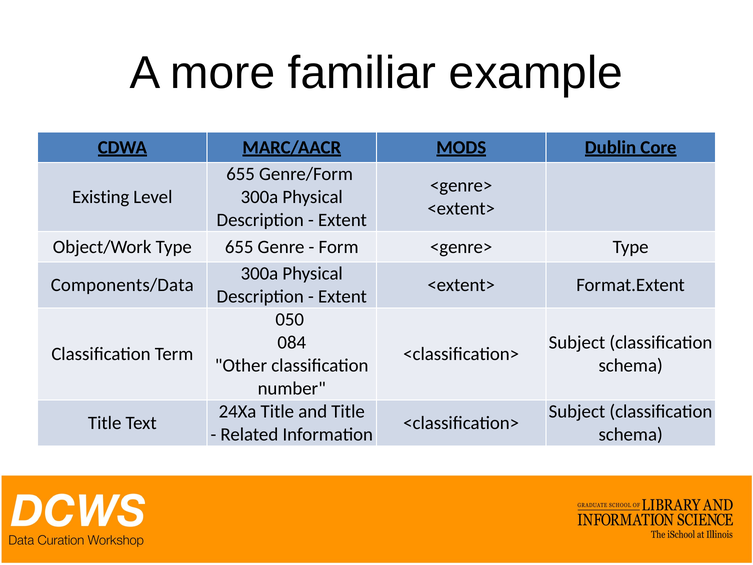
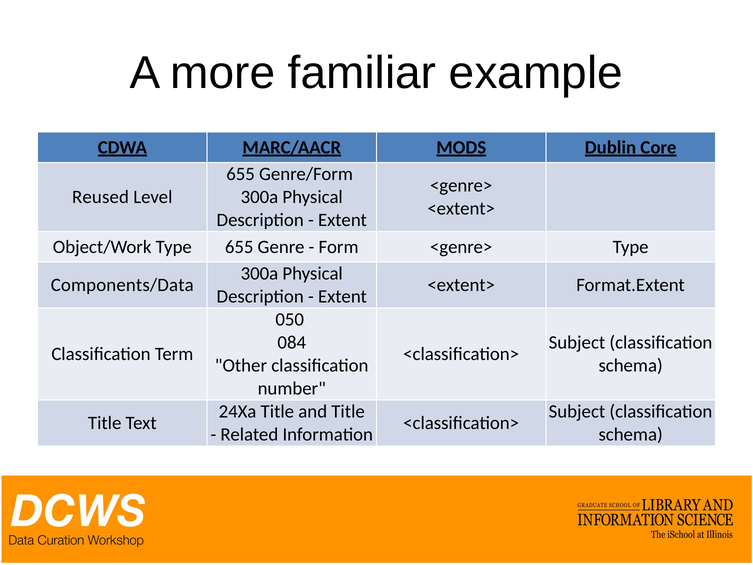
Existing: Existing -> Reused
